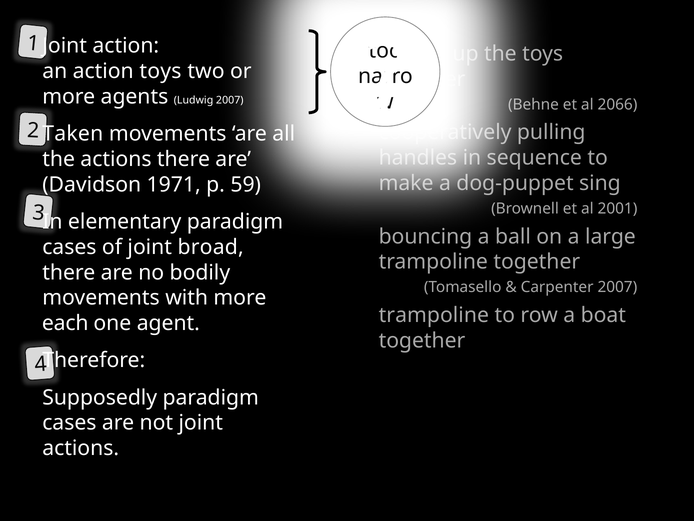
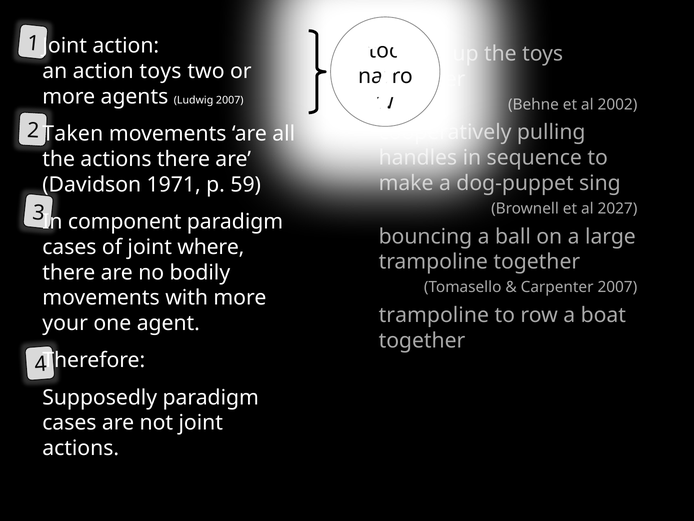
2066: 2066 -> 2002
2001: 2001 -> 2027
elementary: elementary -> component
broad: broad -> where
each: each -> your
